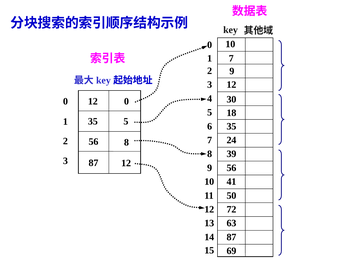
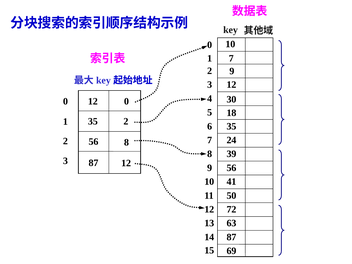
35 5: 5 -> 2
